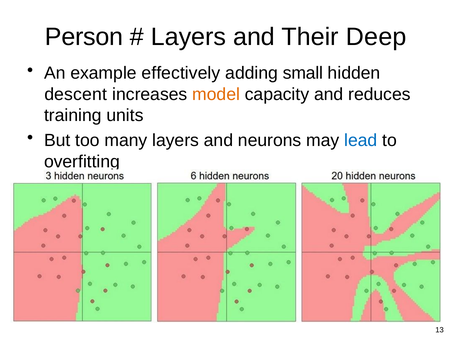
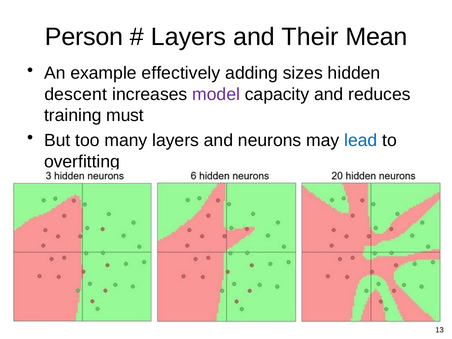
Deep: Deep -> Mean
small: small -> sizes
model colour: orange -> purple
units: units -> must
